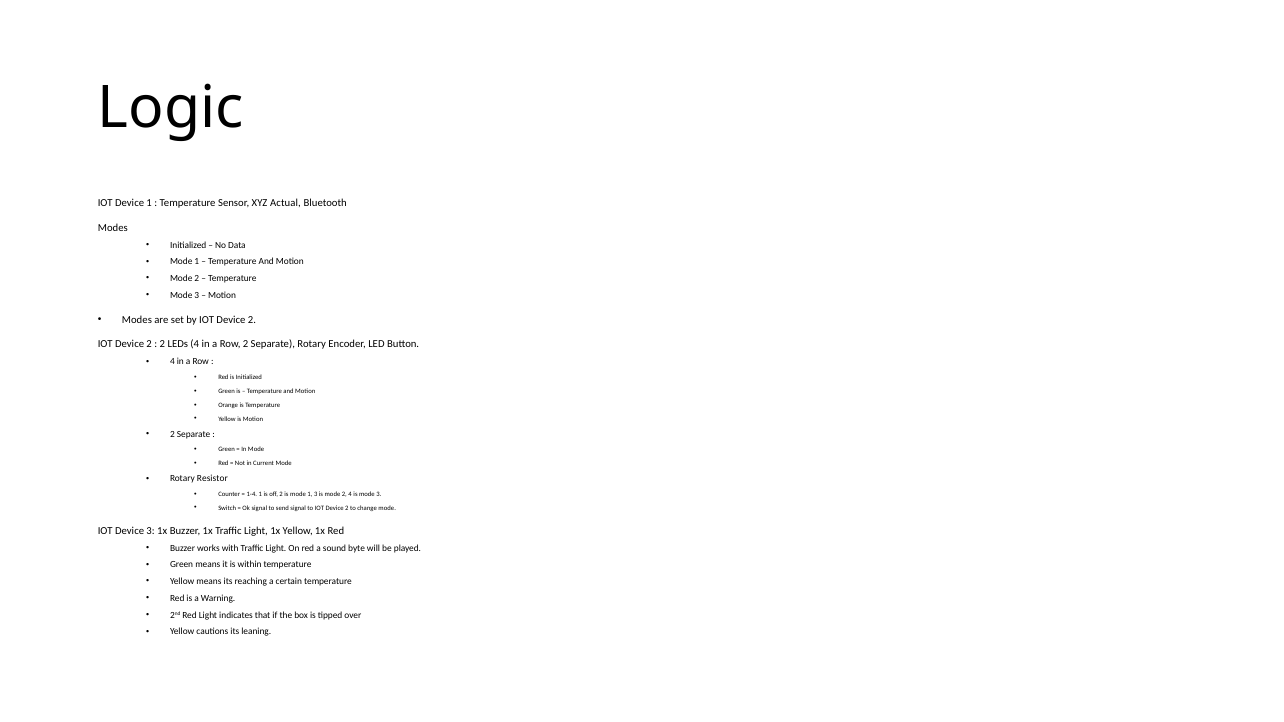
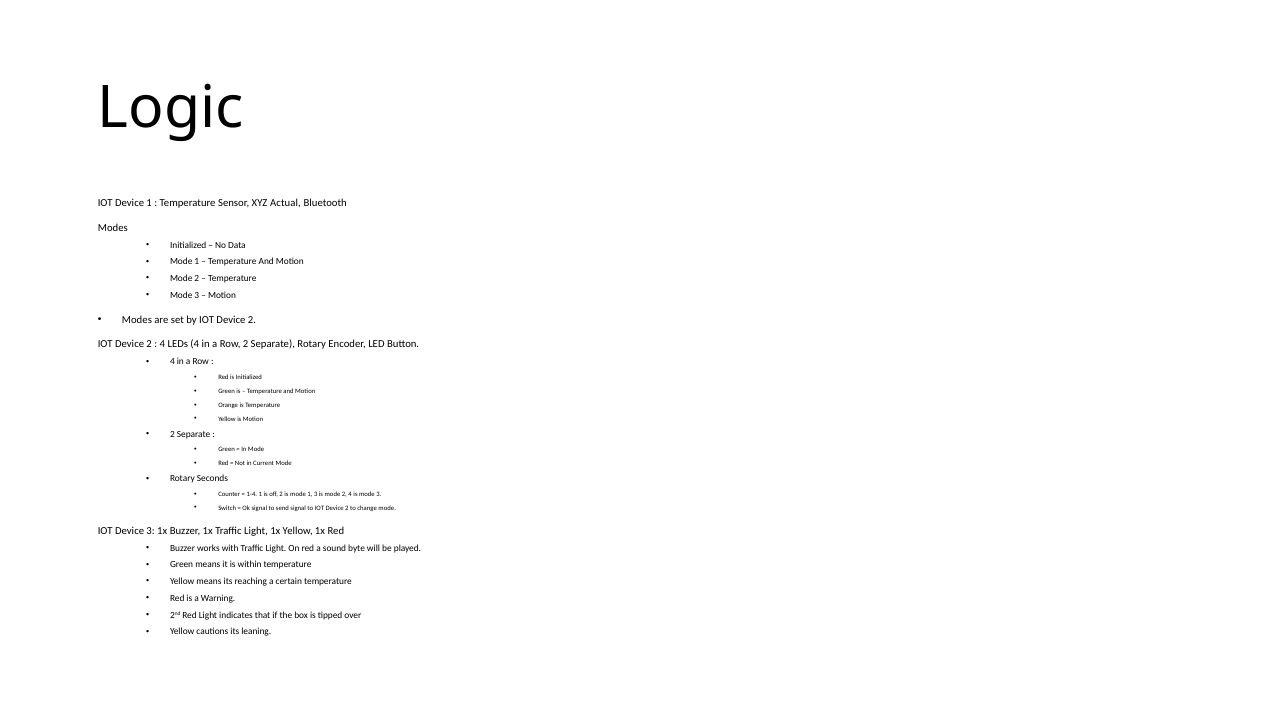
2 at (162, 345): 2 -> 4
Resistor: Resistor -> Seconds
